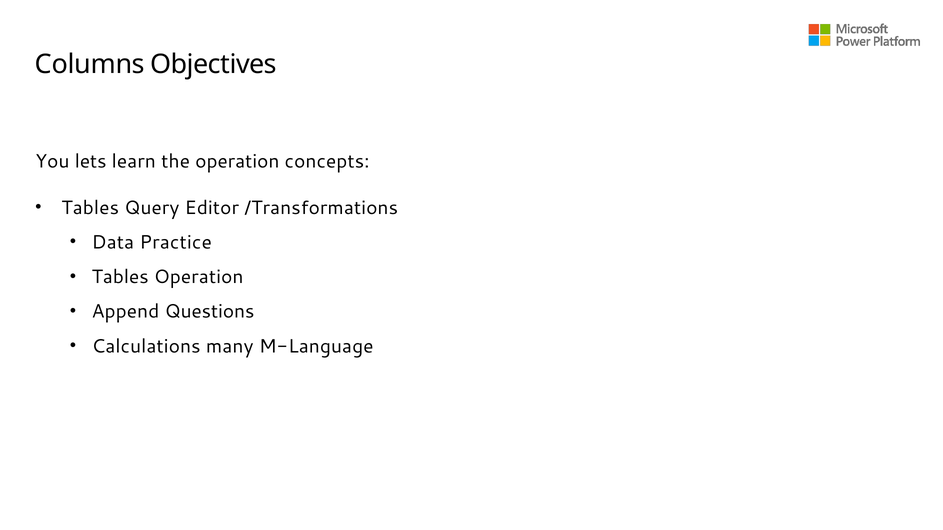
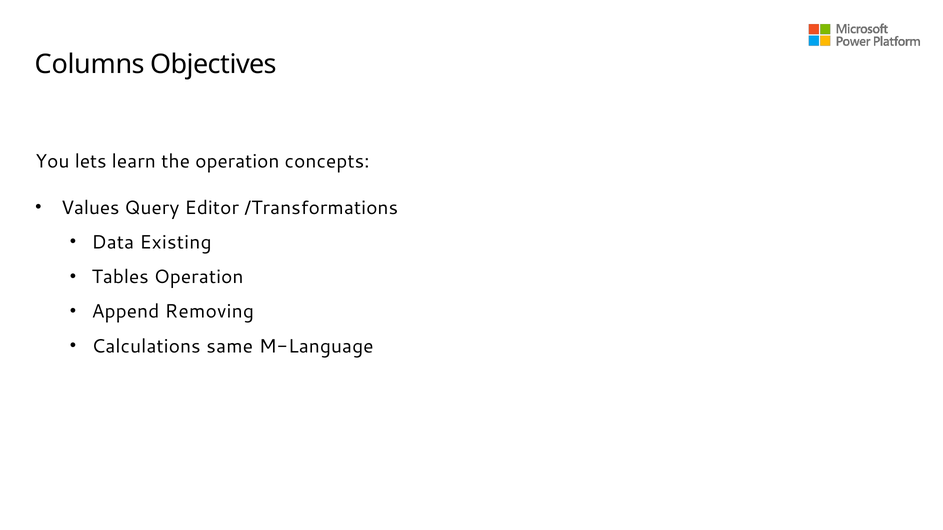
Tables at (90, 208): Tables -> Values
Practice: Practice -> Existing
Questions: Questions -> Removing
many: many -> same
